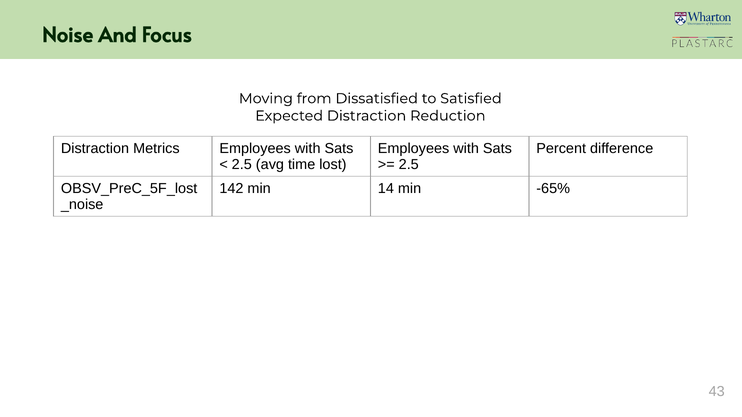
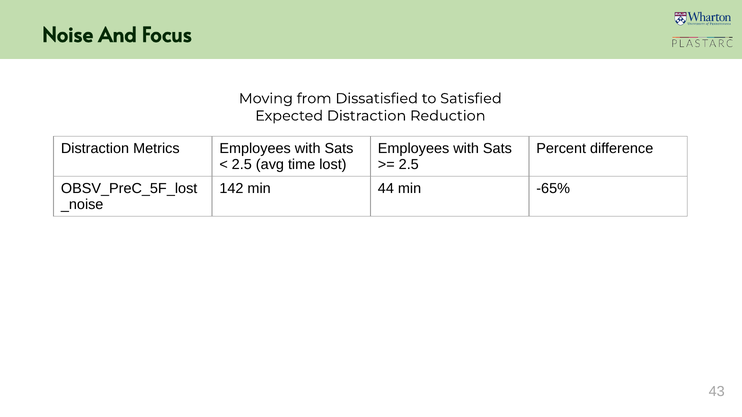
14: 14 -> 44
